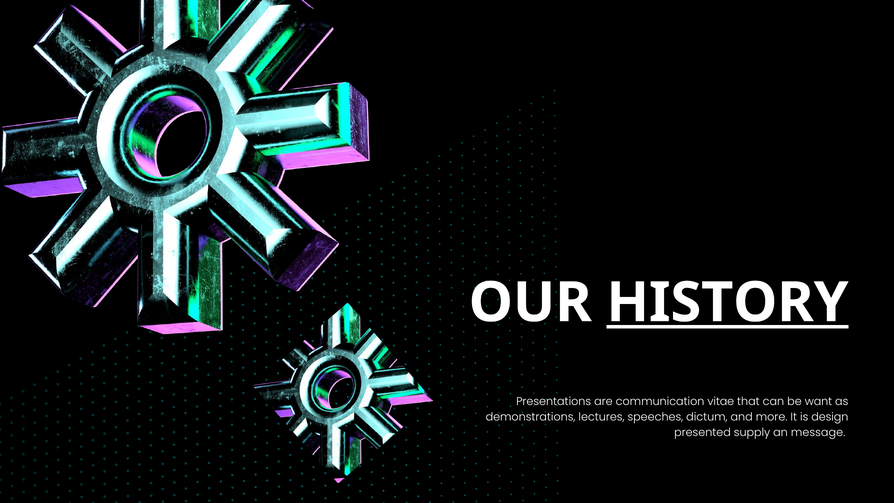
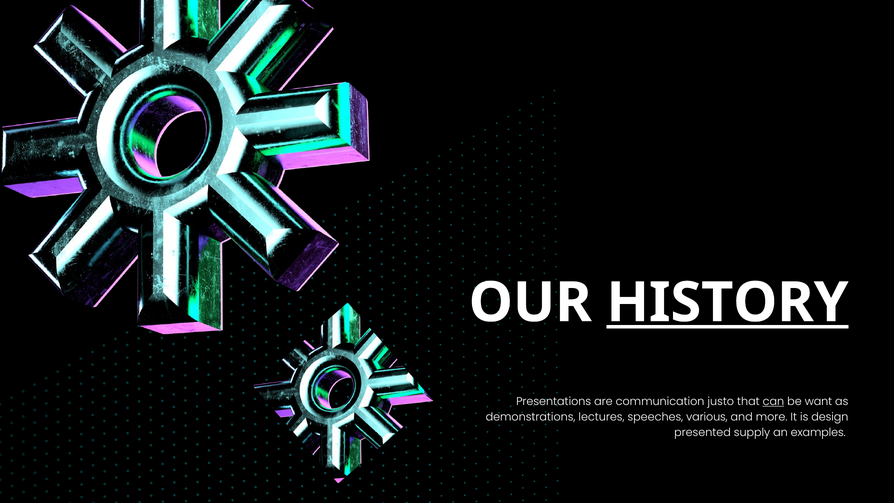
vitae: vitae -> justo
can underline: none -> present
dictum: dictum -> various
message: message -> examples
